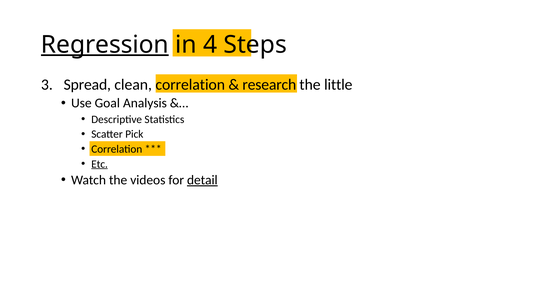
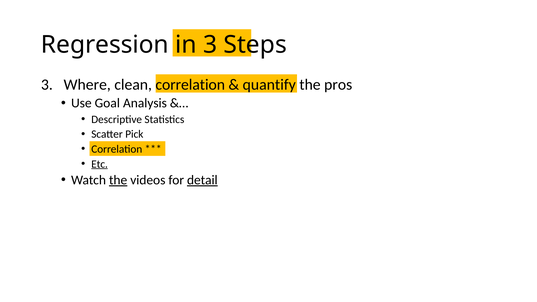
Regression underline: present -> none
in 4: 4 -> 3
Spread: Spread -> Where
research: research -> quantify
little: little -> pros
the at (118, 180) underline: none -> present
